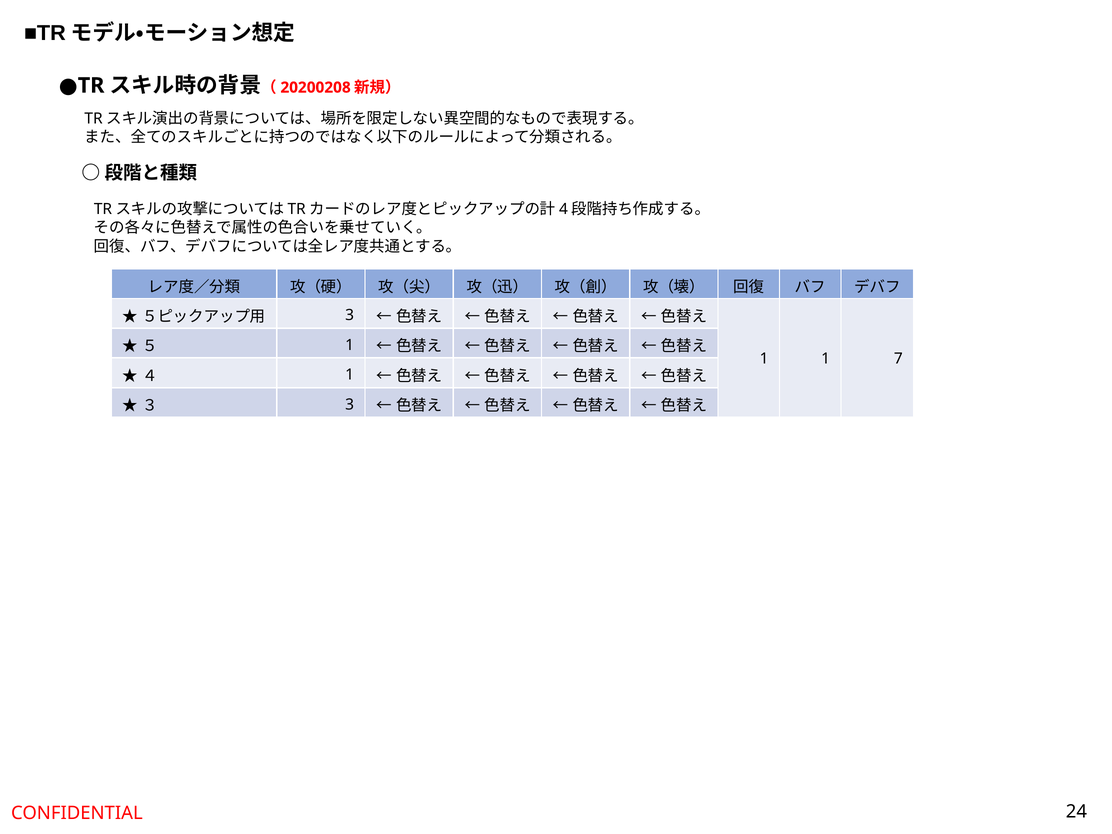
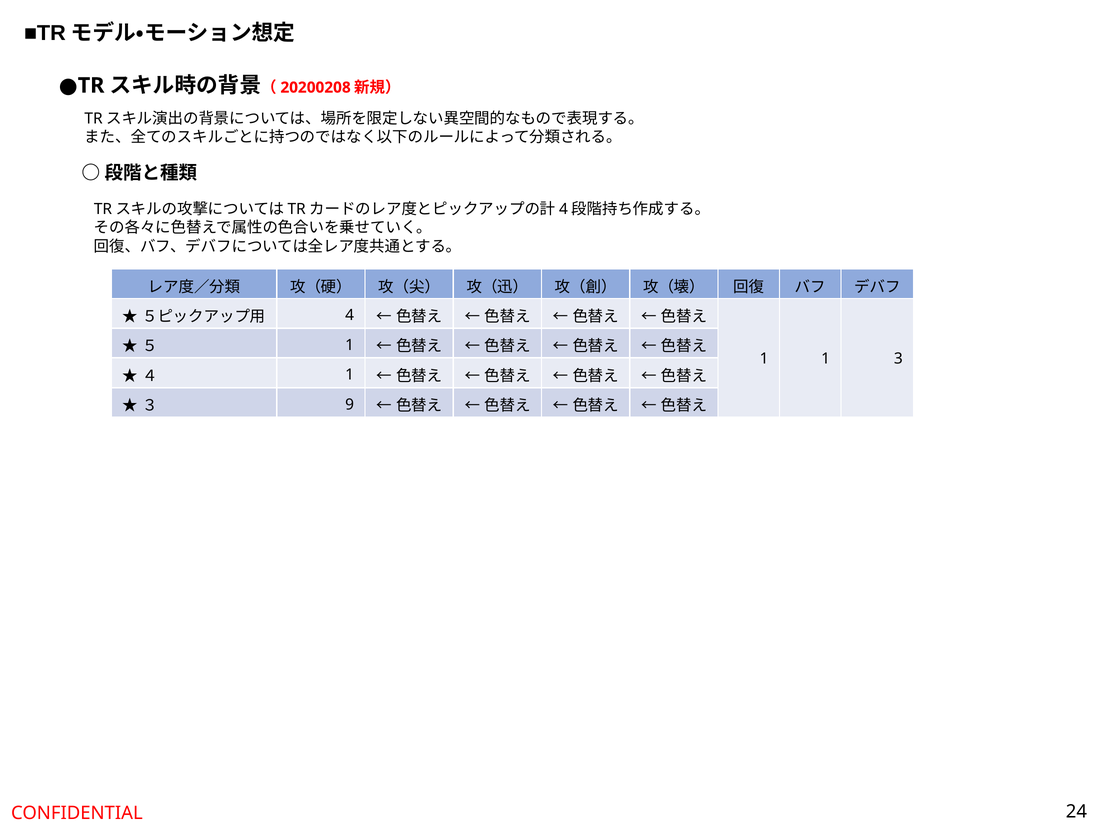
3 at (350, 315): 3 -> 4
7: 7 -> 3
3 at (350, 405): 3 -> 9
